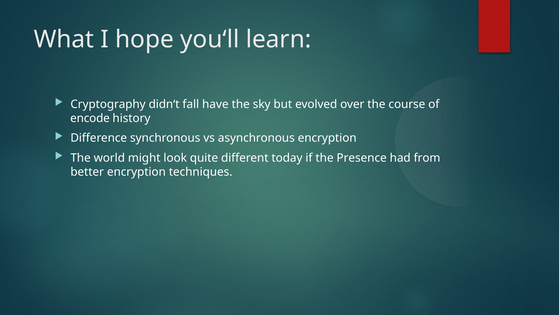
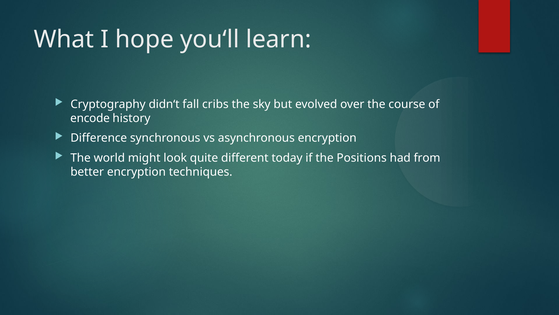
have: have -> cribs
Presence: Presence -> Positions
